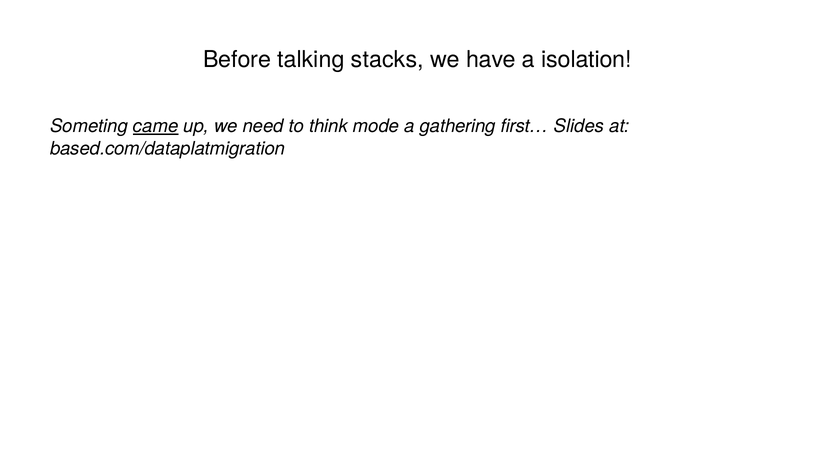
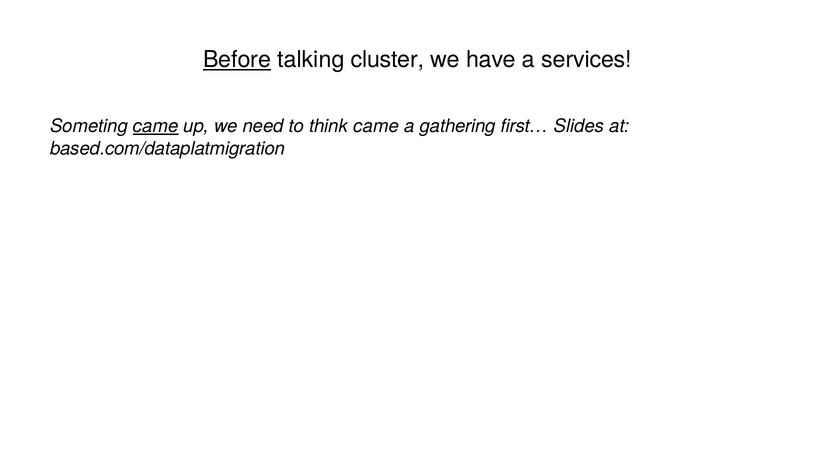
Before underline: none -> present
stacks: stacks -> cluster
isolation: isolation -> services
think mode: mode -> came
